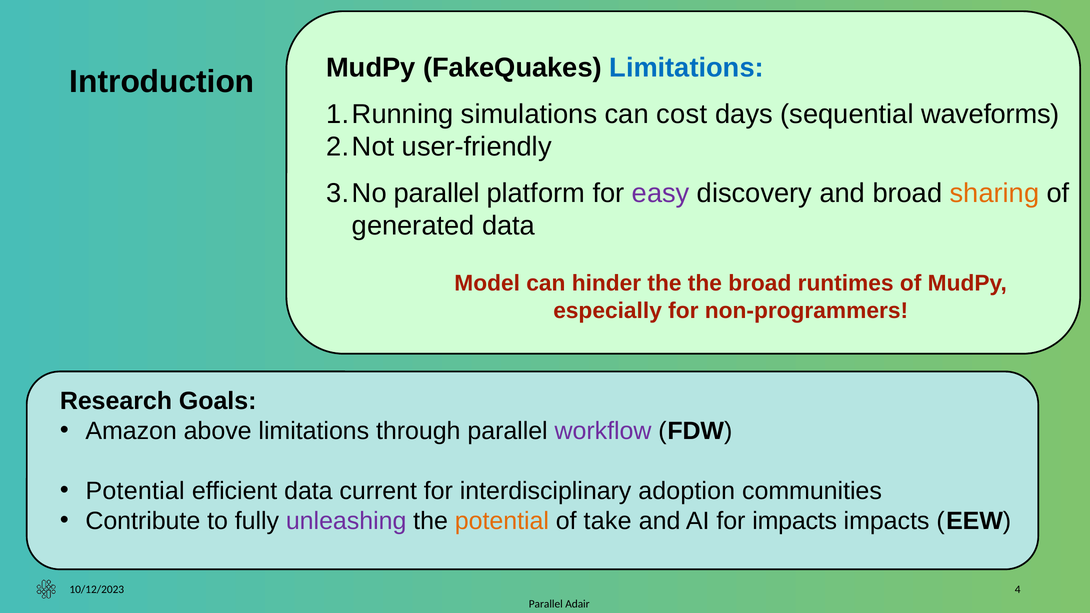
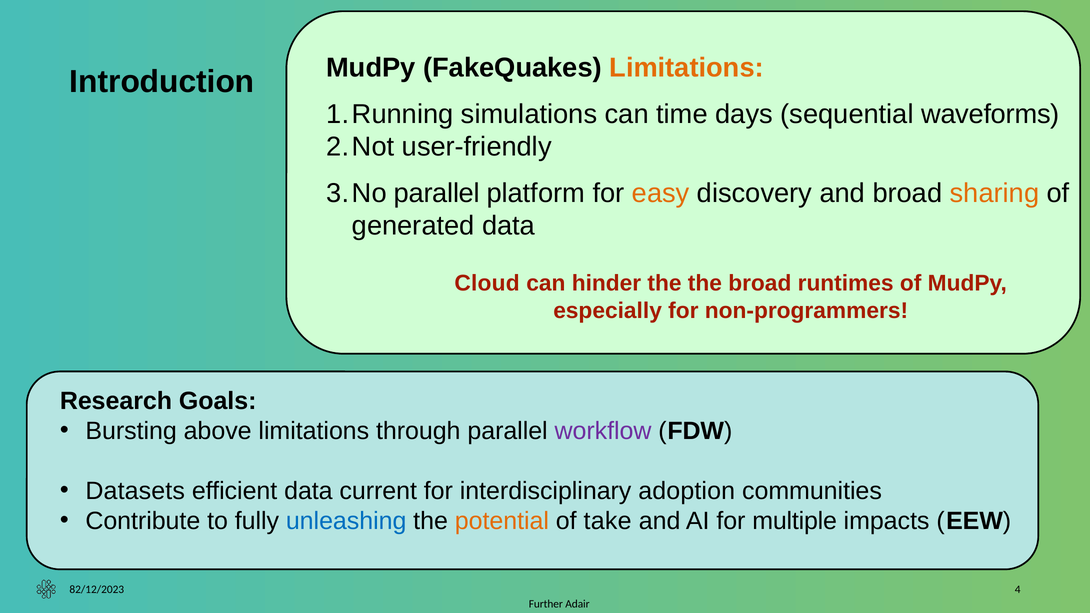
Limitations at (687, 68) colour: blue -> orange
cost: cost -> time
easy colour: purple -> orange
Model: Model -> Cloud
Amazon: Amazon -> Bursting
Potential at (135, 491): Potential -> Datasets
unleashing colour: purple -> blue
for impacts: impacts -> multiple
10/12/2023: 10/12/2023 -> 82/12/2023
Parallel at (546, 604): Parallel -> Further
